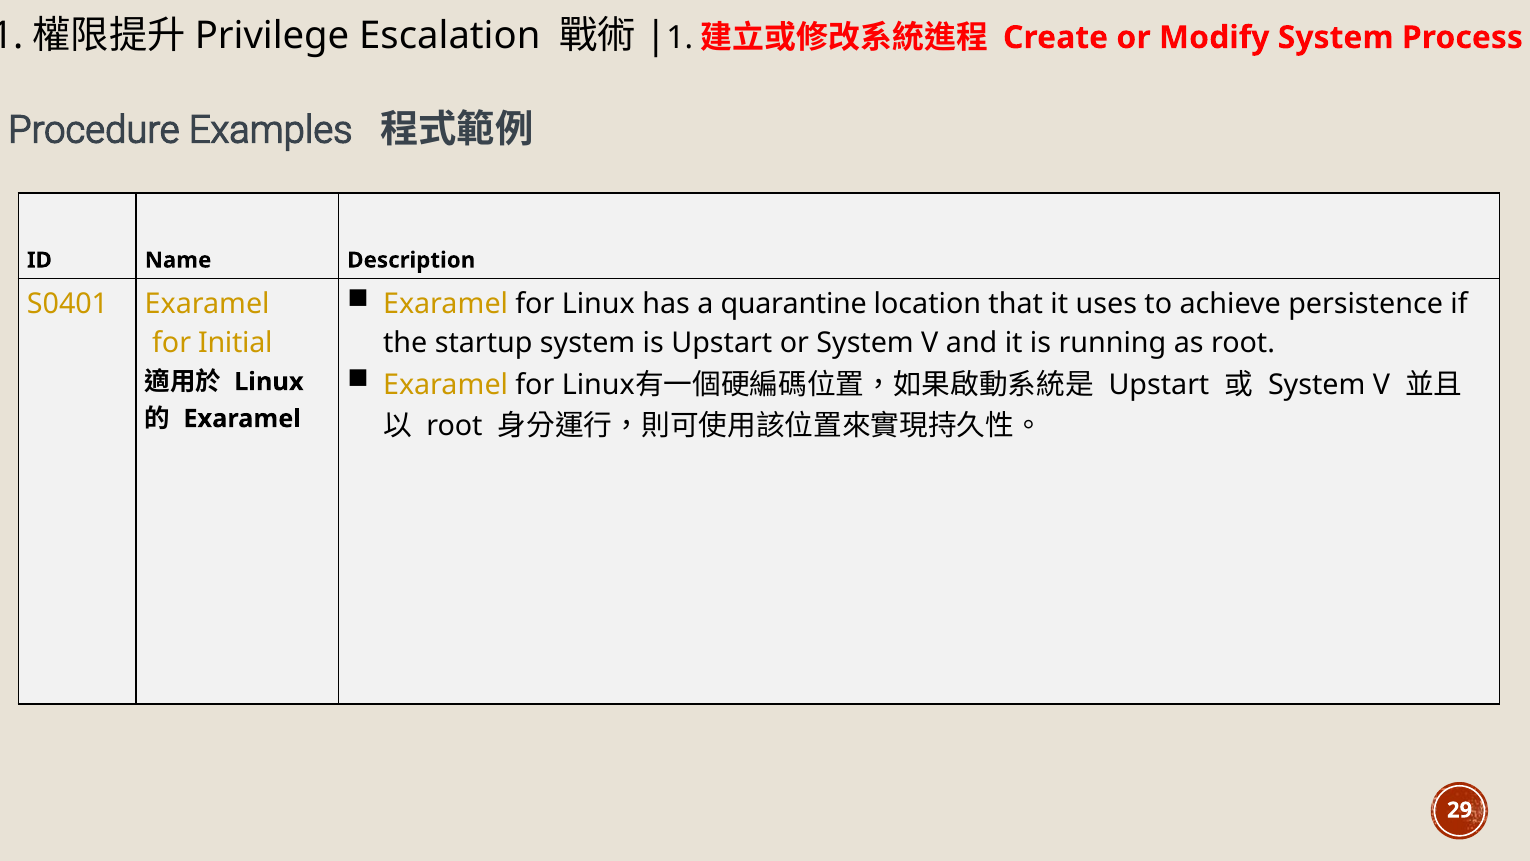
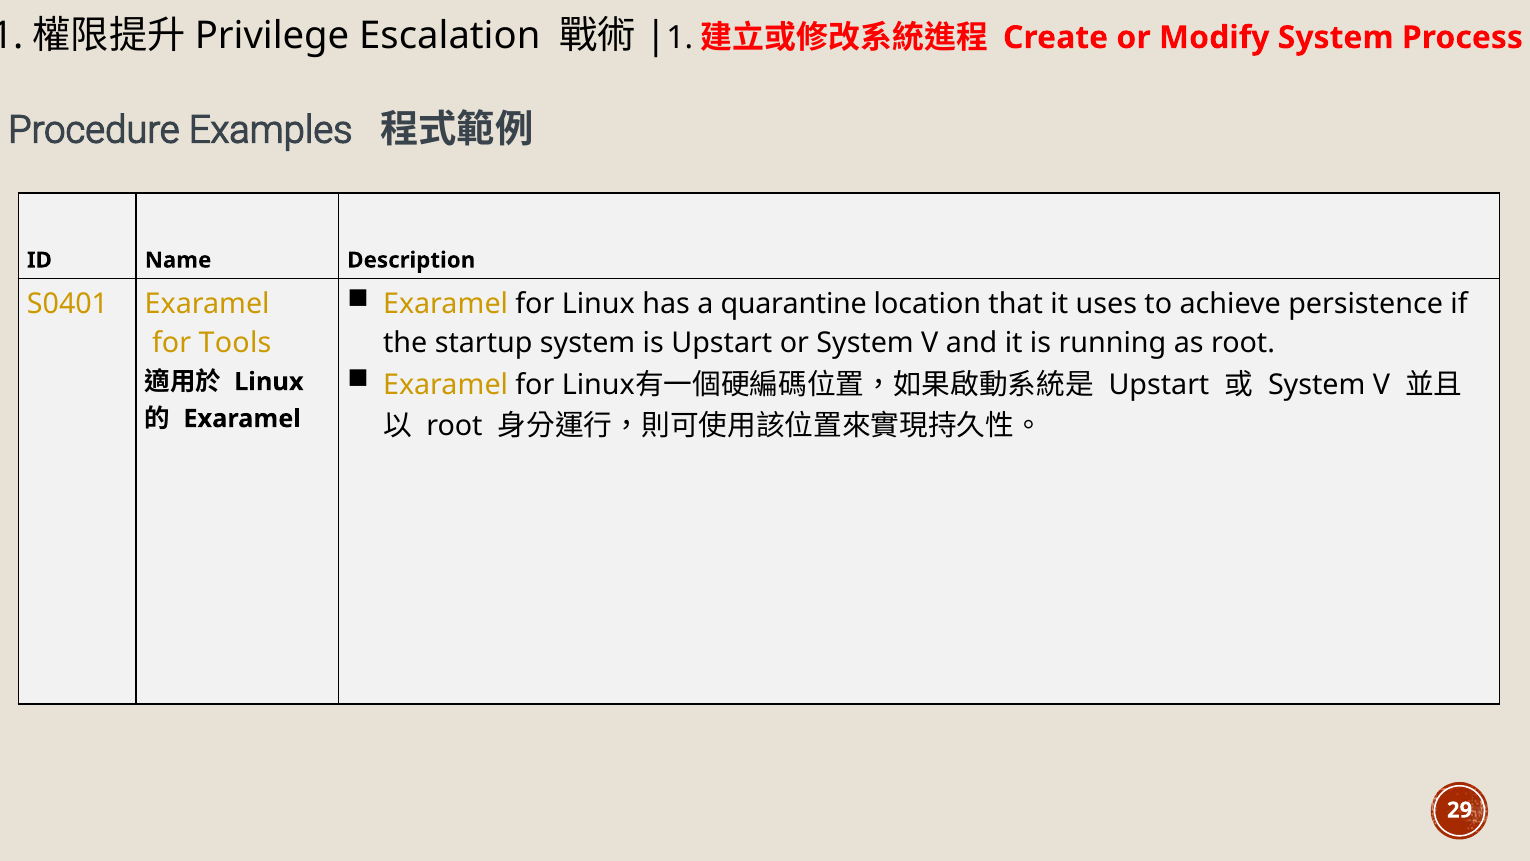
Initial: Initial -> Tools
